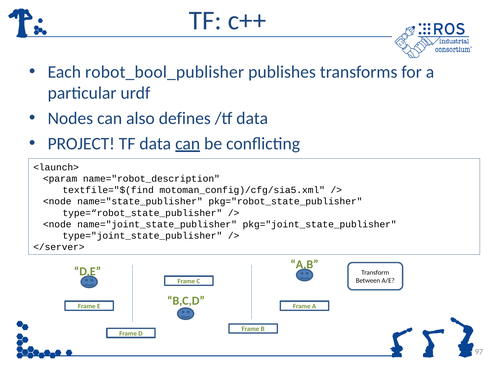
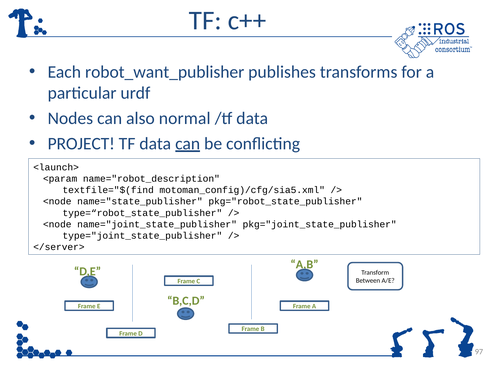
robot_bool_publisher: robot_bool_publisher -> robot_want_publisher
defines: defines -> normal
